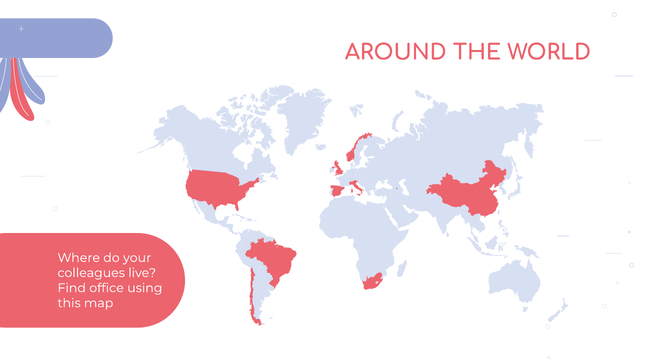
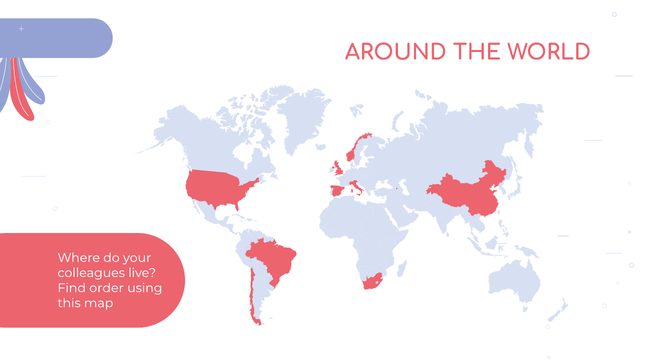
office: office -> order
